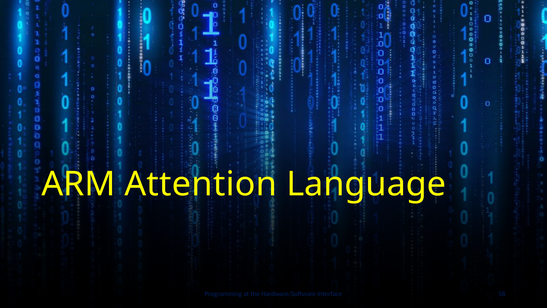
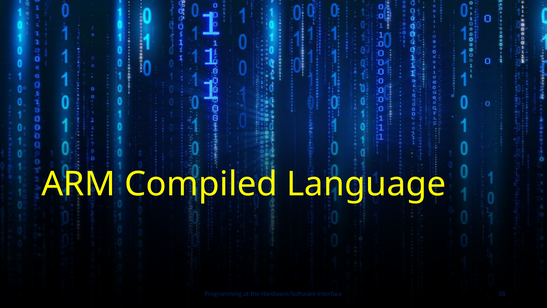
Attention: Attention -> Compiled
